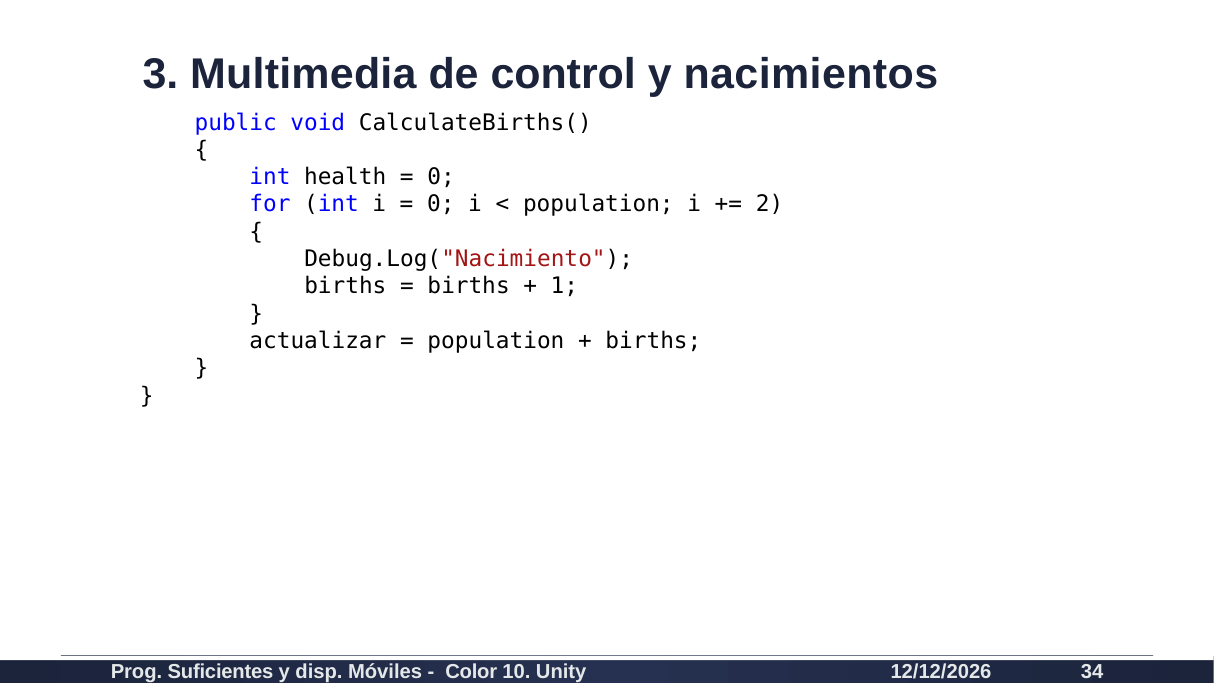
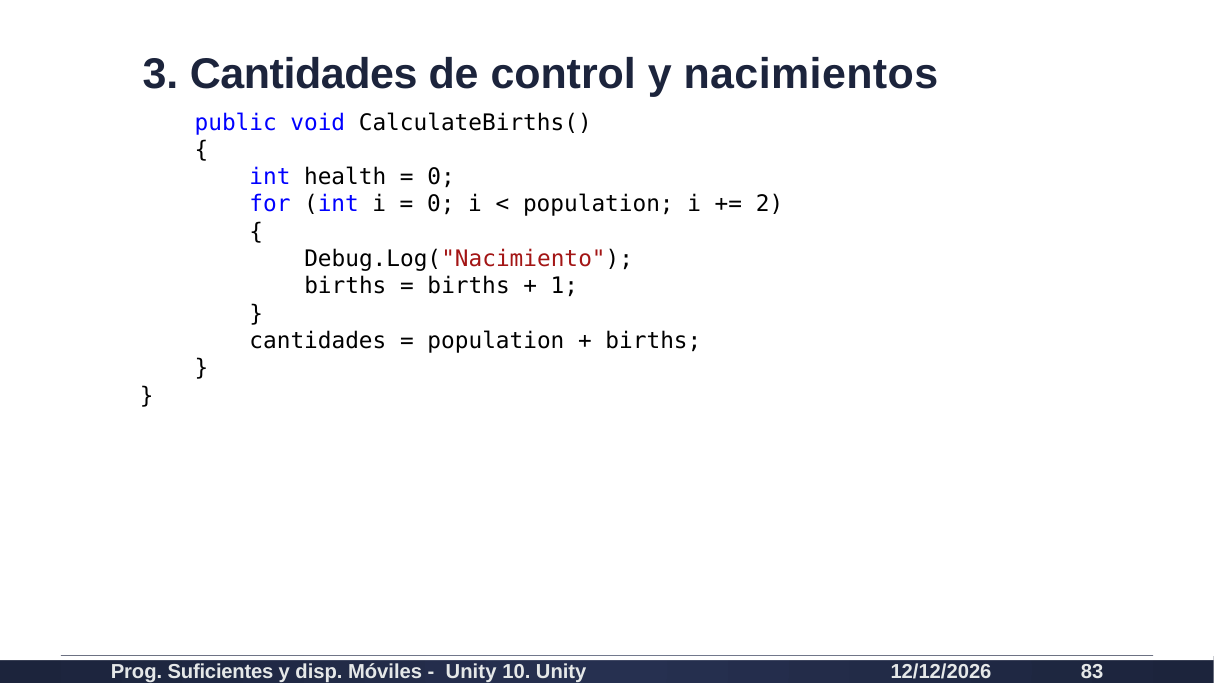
3 Multimedia: Multimedia -> Cantidades
actualizar at (318, 341): actualizar -> cantidades
Color at (471, 672): Color -> Unity
34: 34 -> 83
